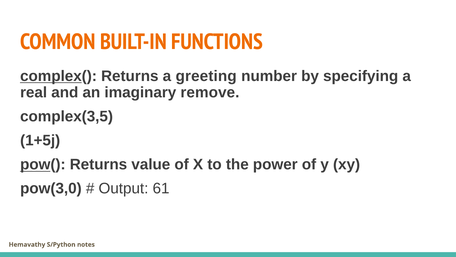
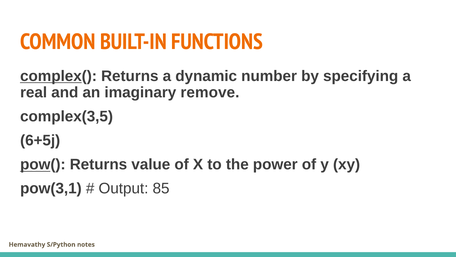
greeting: greeting -> dynamic
1+5j: 1+5j -> 6+5j
pow(3,0: pow(3,0 -> pow(3,1
61: 61 -> 85
